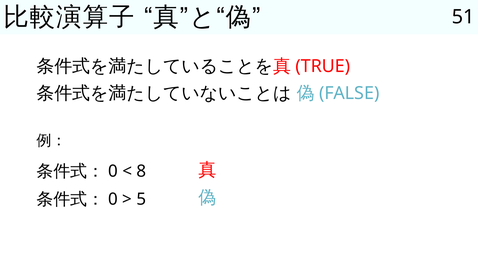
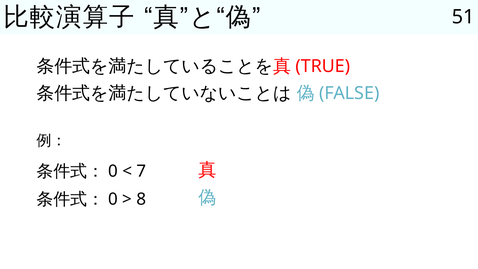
8: 8 -> 7
5: 5 -> 8
